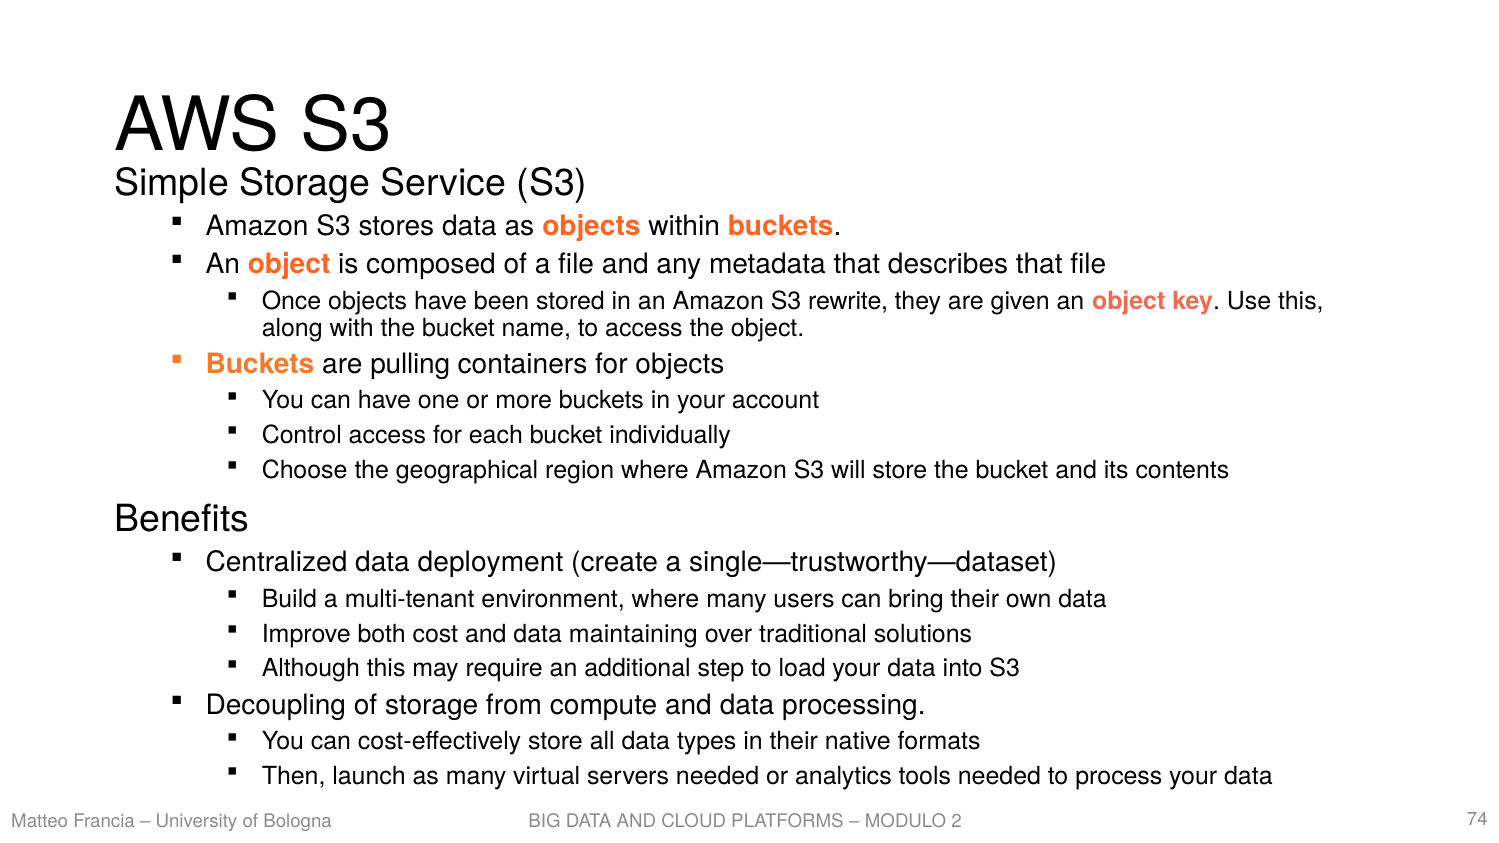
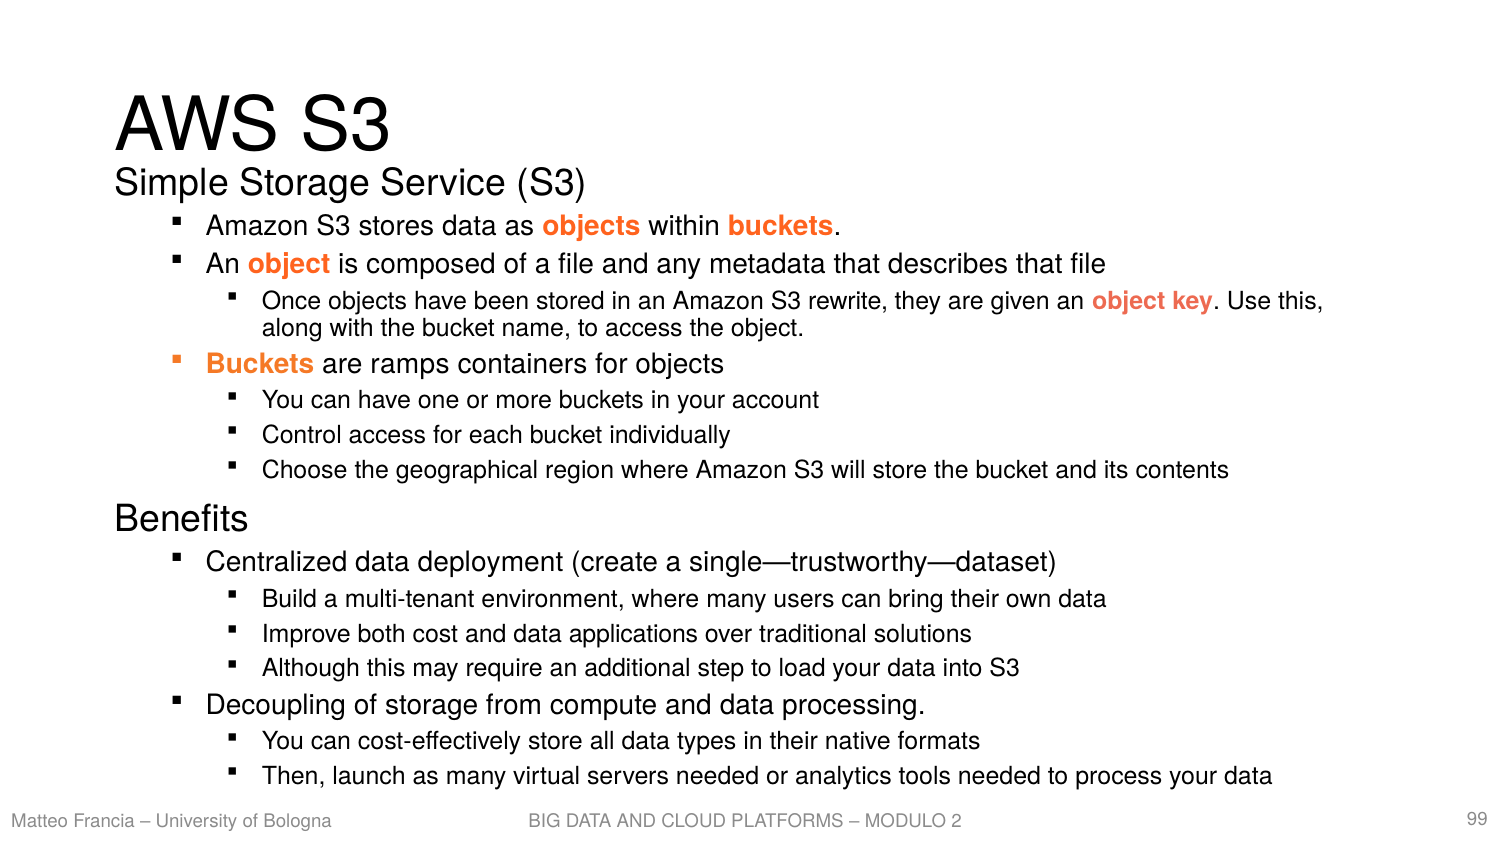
pulling: pulling -> ramps
maintaining: maintaining -> applications
74: 74 -> 99
